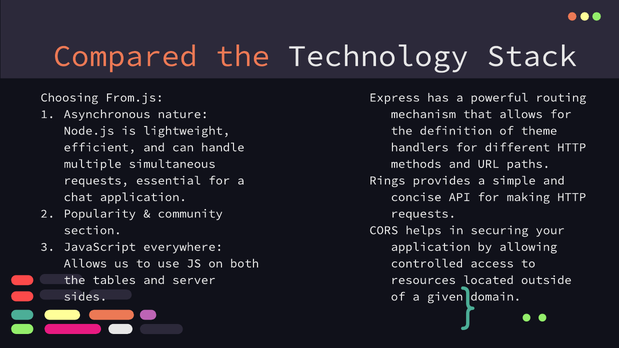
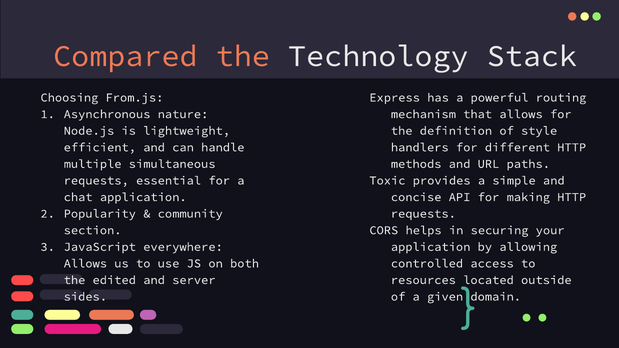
theme: theme -> style
Rings: Rings -> Toxic
tables: tables -> edited
